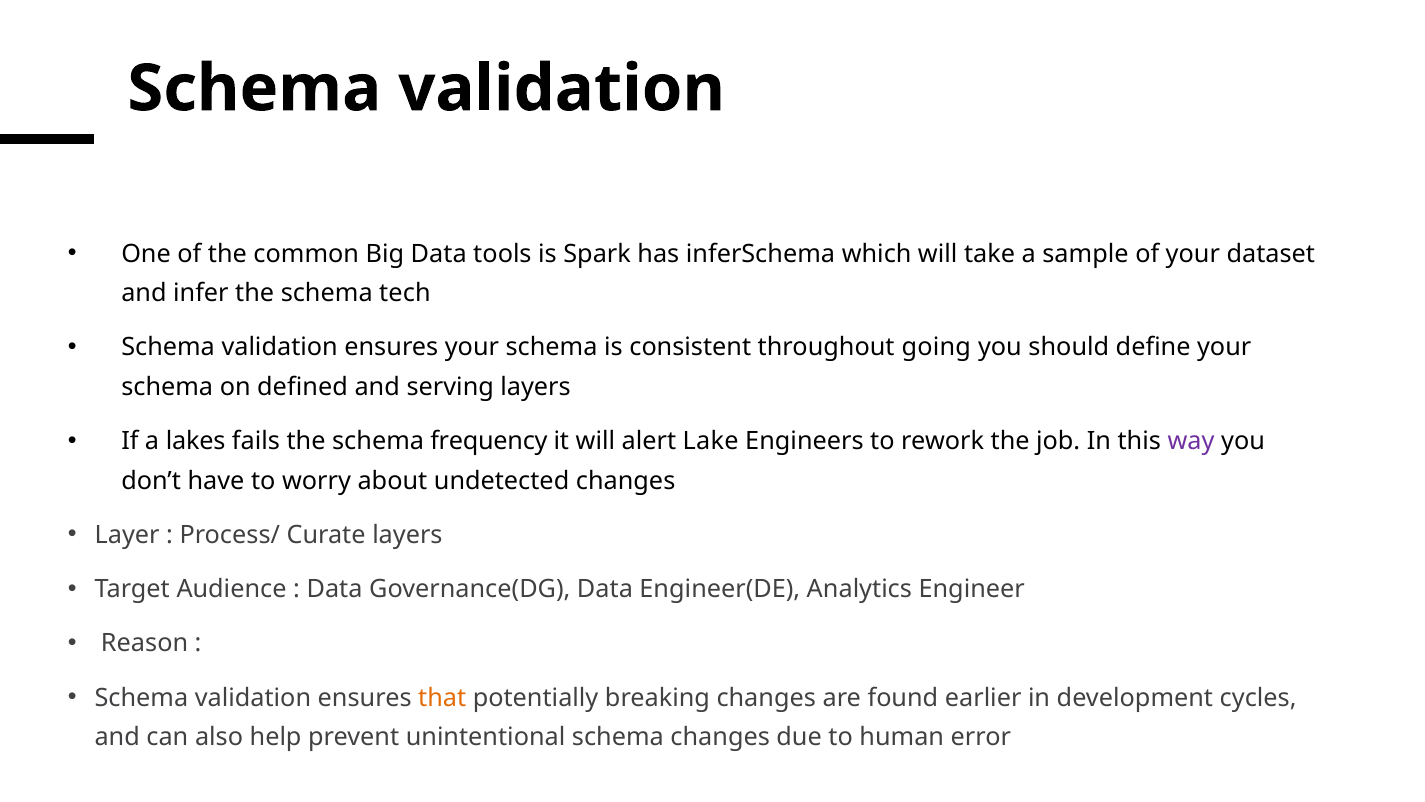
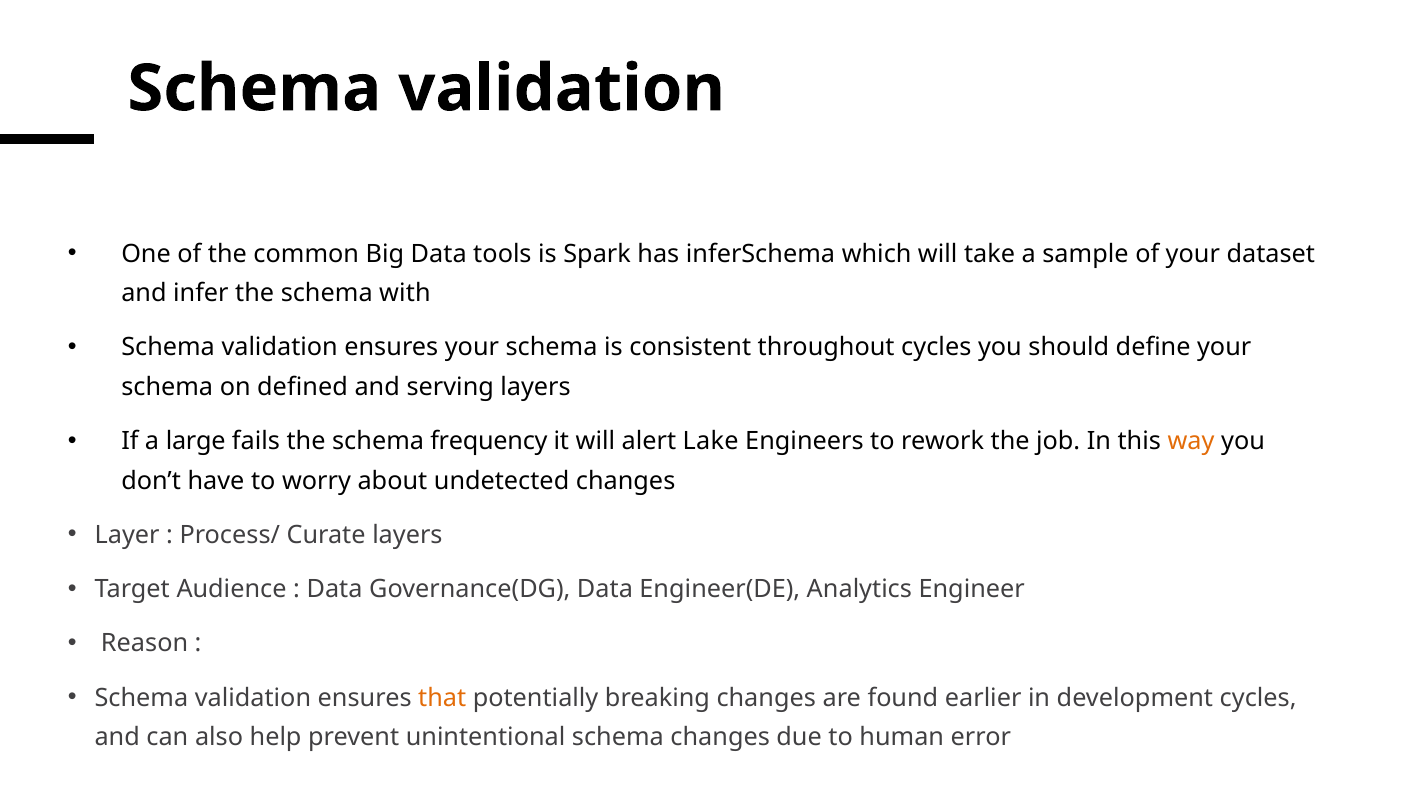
tech: tech -> with
throughout going: going -> cycles
lakes: lakes -> large
way colour: purple -> orange
